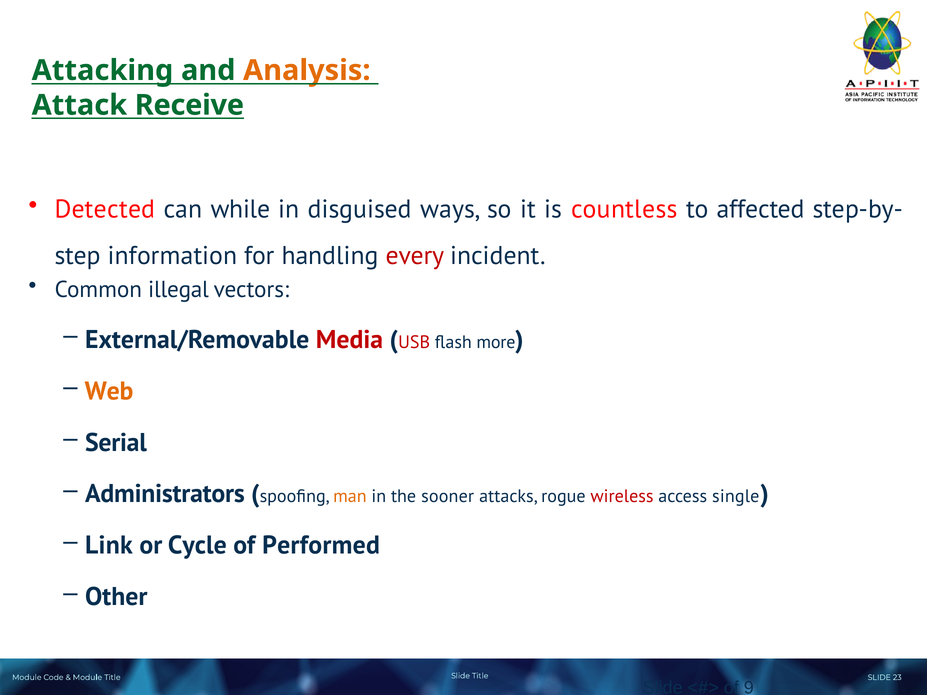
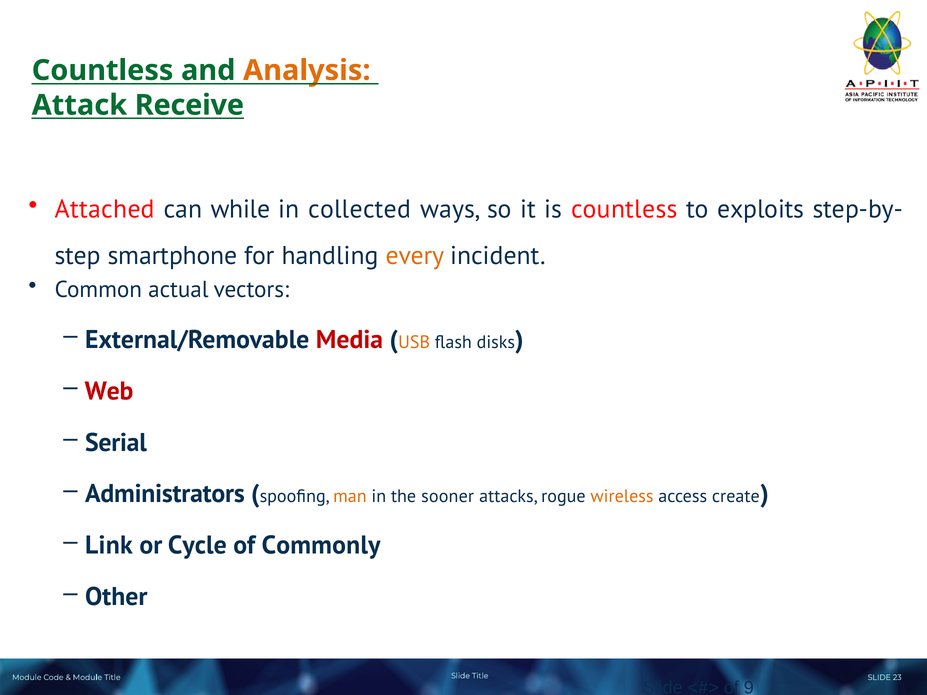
Attacking at (103, 70): Attacking -> Countless
Detected: Detected -> Attached
disguised: disguised -> collected
affected: affected -> exploits
information: information -> smartphone
every colour: red -> orange
illegal: illegal -> actual
USB colour: red -> orange
more: more -> disks
Web colour: orange -> red
wireless colour: red -> orange
single: single -> create
Performed: Performed -> Commonly
